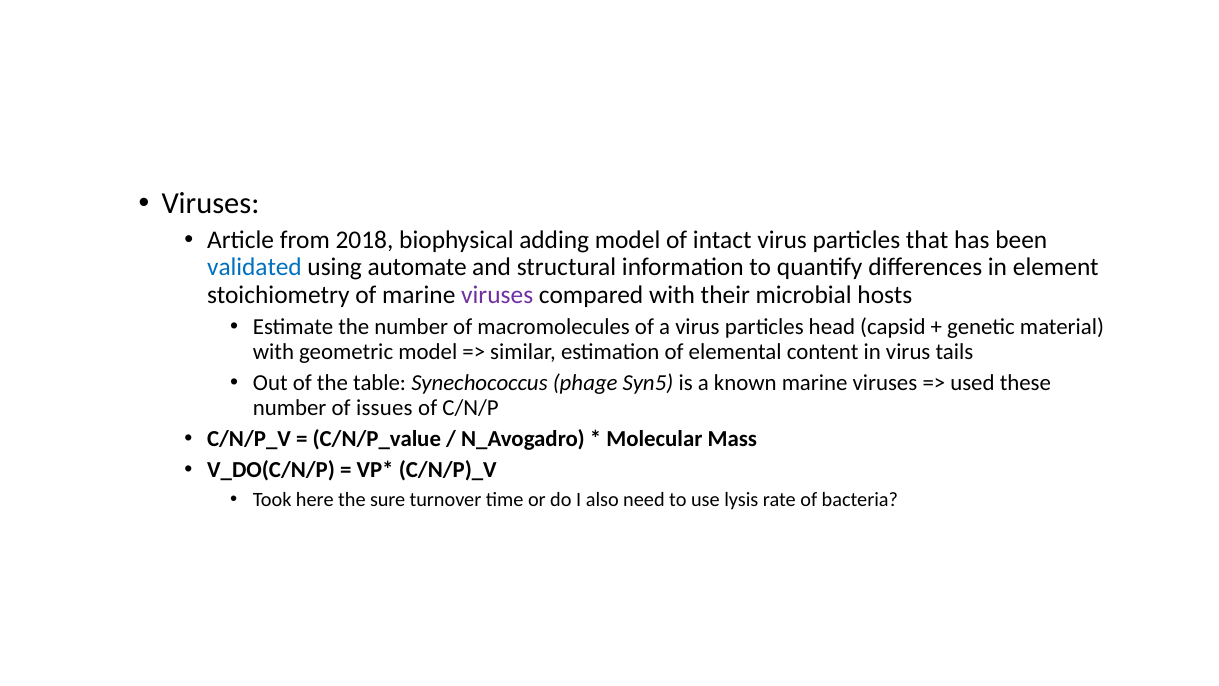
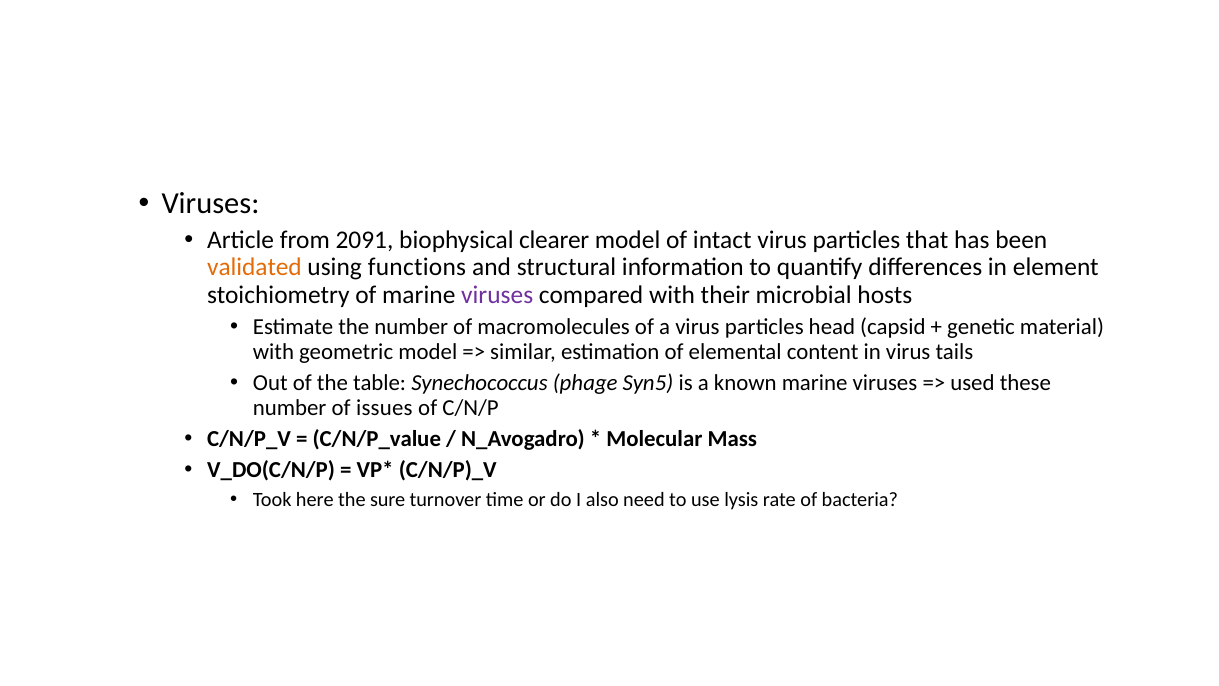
2018: 2018 -> 2091
adding: adding -> clearer
validated colour: blue -> orange
automate: automate -> functions
